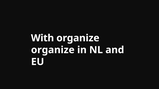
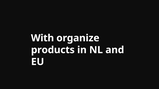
organize at (53, 50): organize -> products
